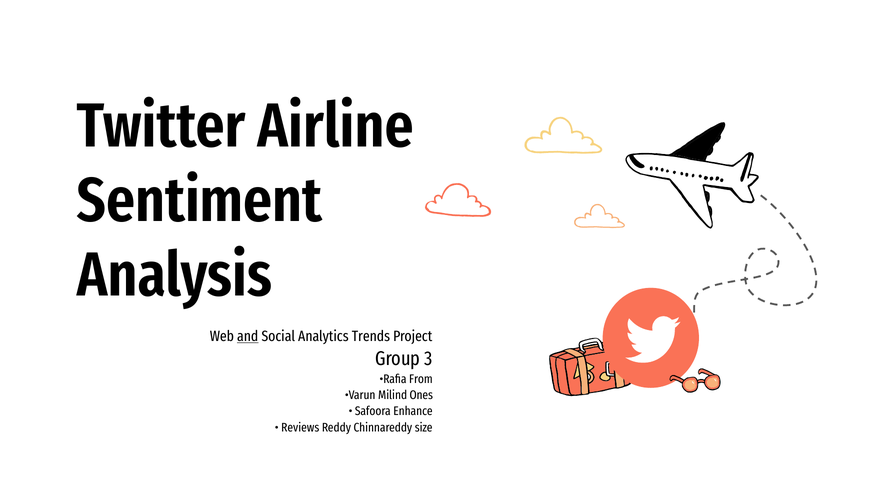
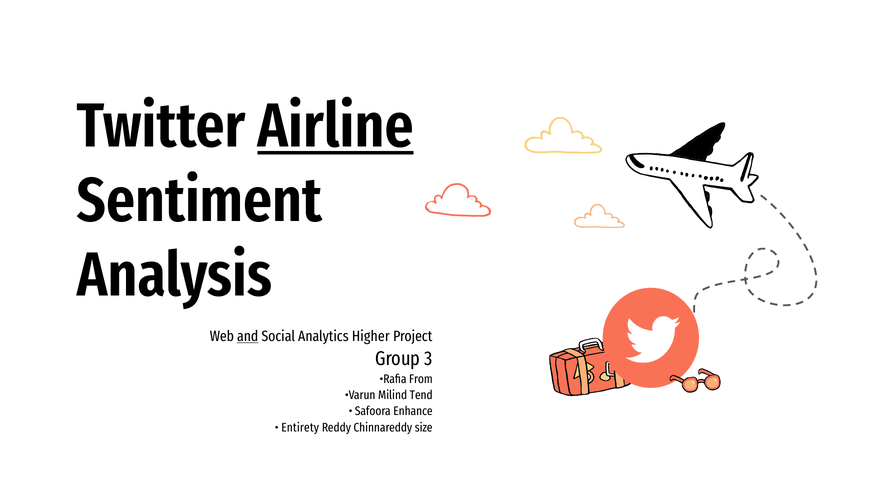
Airline underline: none -> present
Trends: Trends -> Higher
Ones: Ones -> Tend
Reviews: Reviews -> Entirety
